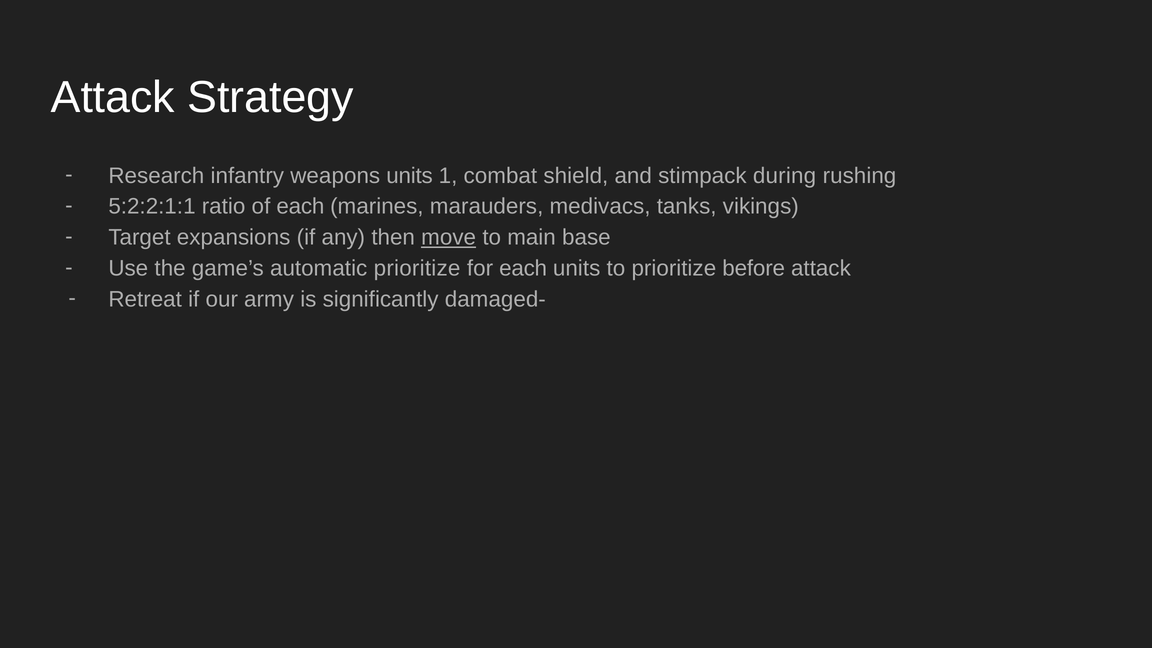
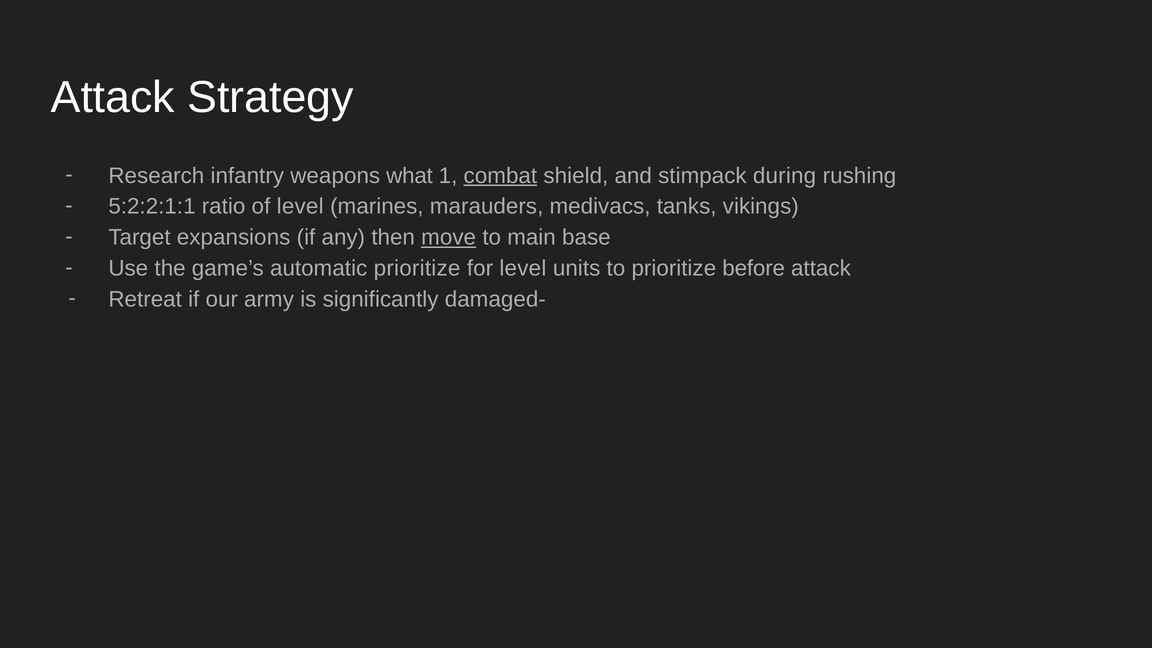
weapons units: units -> what
combat underline: none -> present
of each: each -> level
for each: each -> level
